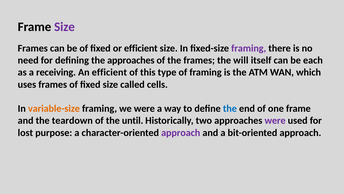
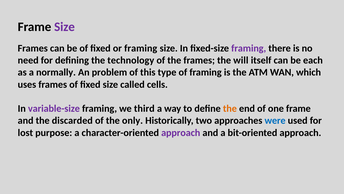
or efficient: efficient -> framing
the approaches: approaches -> technology
receiving: receiving -> normally
An efficient: efficient -> problem
variable-size colour: orange -> purple
we were: were -> third
the at (230, 108) colour: blue -> orange
teardown: teardown -> discarded
until: until -> only
were at (275, 120) colour: purple -> blue
